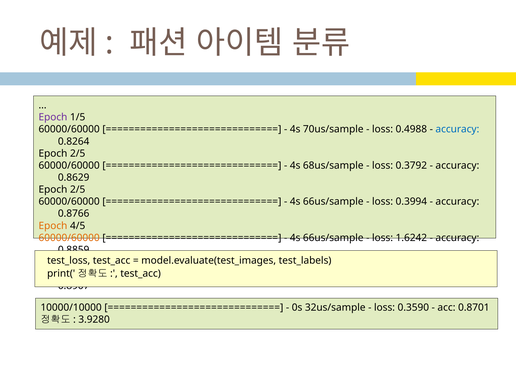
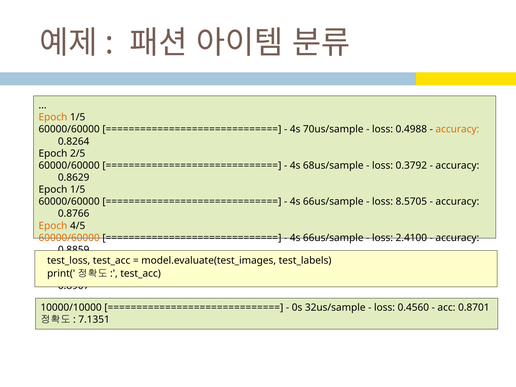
Epoch at (53, 117) colour: purple -> orange
accuracy at (457, 129) colour: blue -> orange
2/5 at (78, 190): 2/5 -> 1/5
0.3994: 0.3994 -> 8.5705
1.6242: 1.6242 -> 2.4100
0.3590: 0.3590 -> 0.4560
3.9280: 3.9280 -> 7.1351
